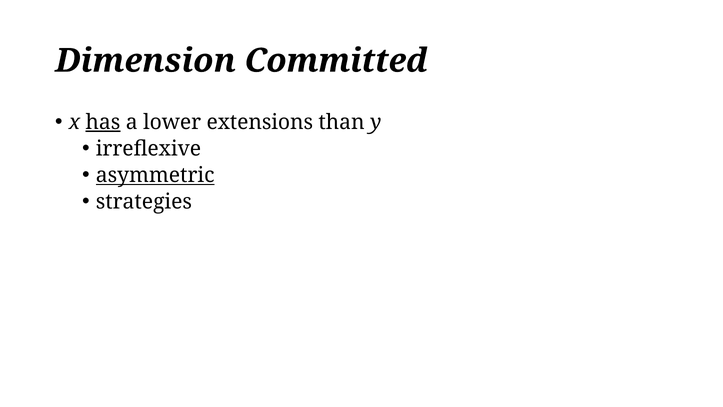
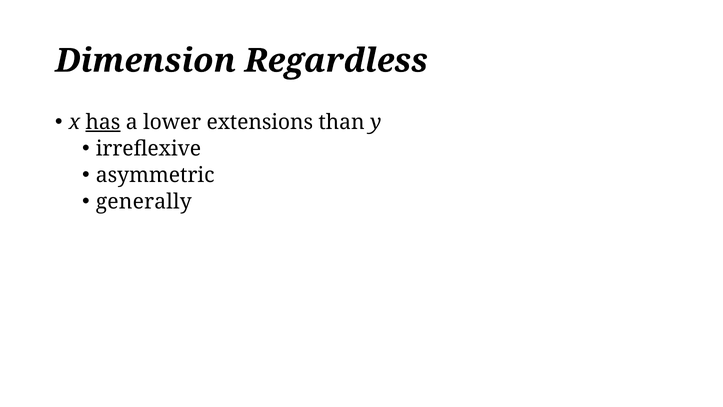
Committed: Committed -> Regardless
asymmetric underline: present -> none
strategies: strategies -> generally
